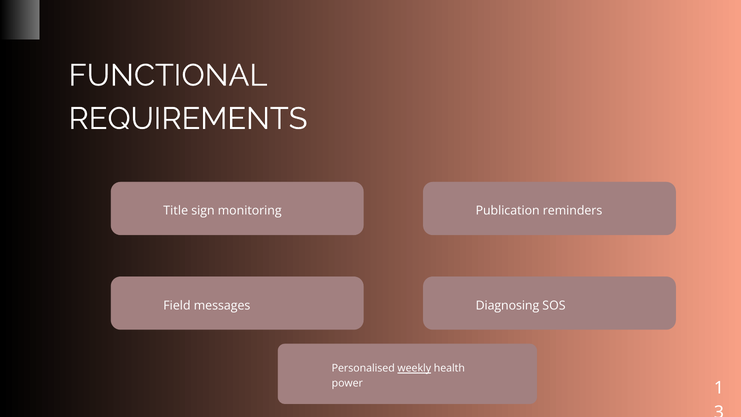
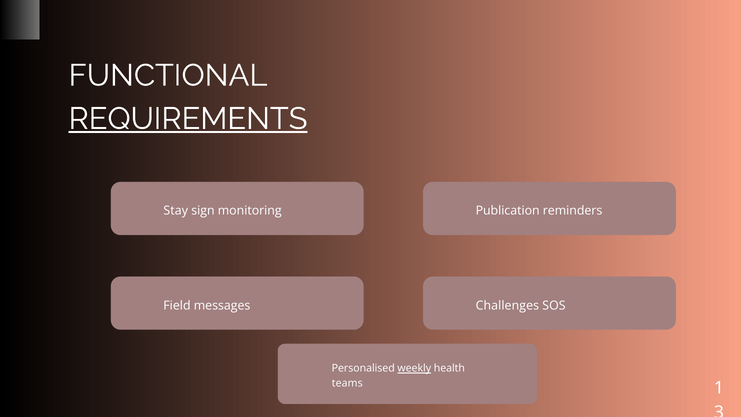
REQUIREMENTS underline: none -> present
Title: Title -> Stay
Diagnosing: Diagnosing -> Challenges
power: power -> teams
